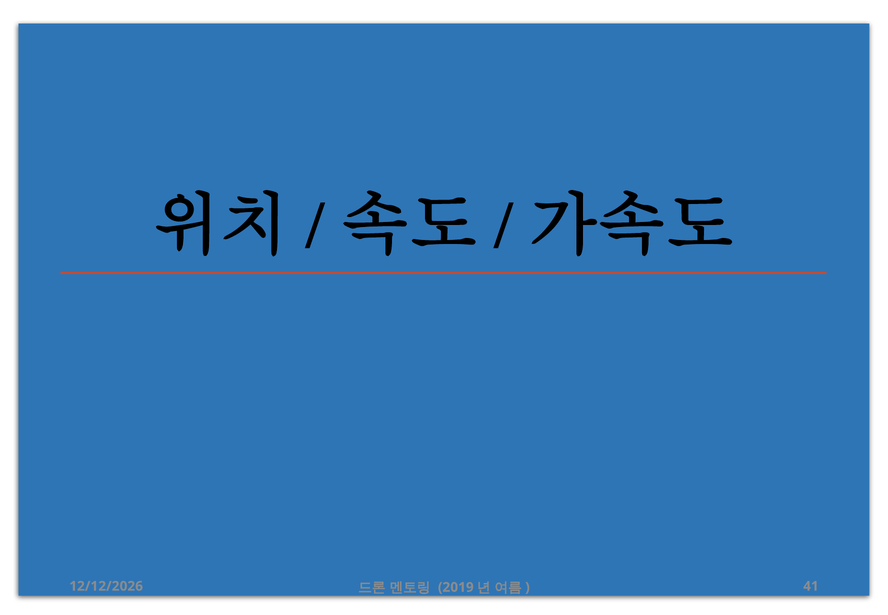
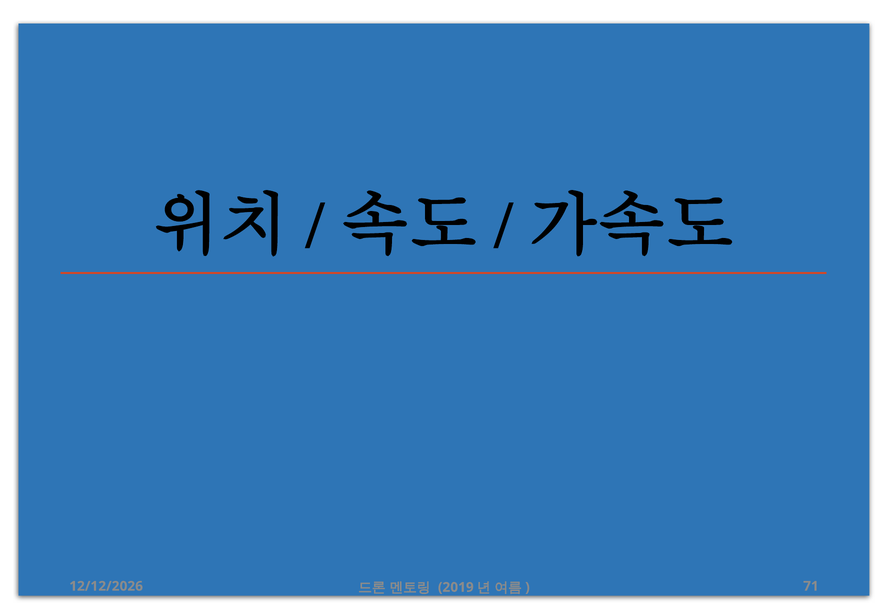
41: 41 -> 71
